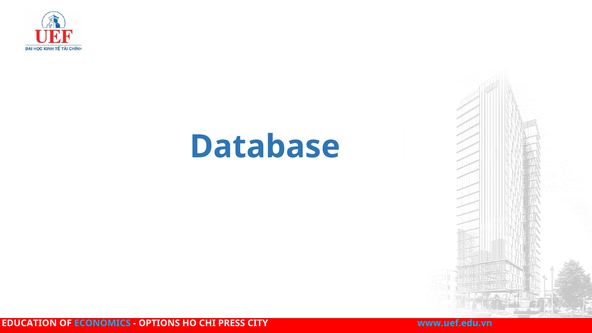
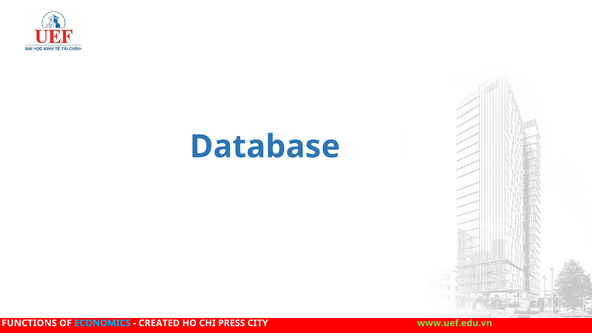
EDUCATION: EDUCATION -> FUNCTIONS
OPTIONS: OPTIONS -> CREATED
www.uef.edu.vn colour: light blue -> light green
